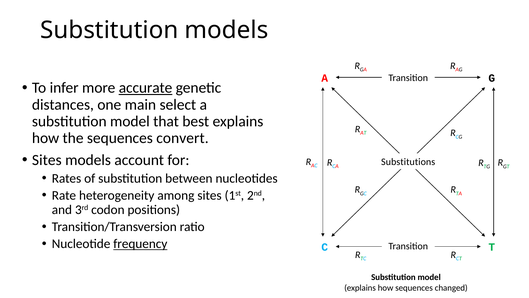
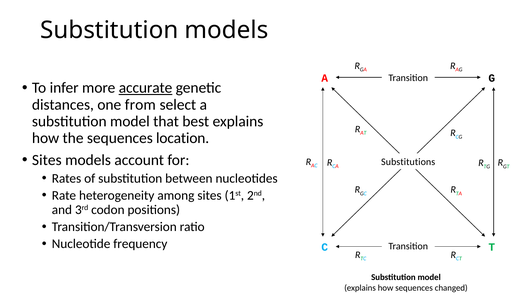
main: main -> from
convert: convert -> location
frequency underline: present -> none
